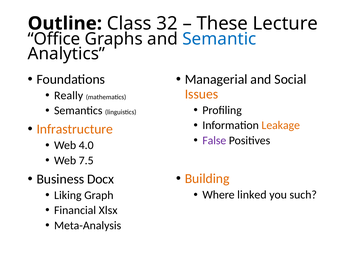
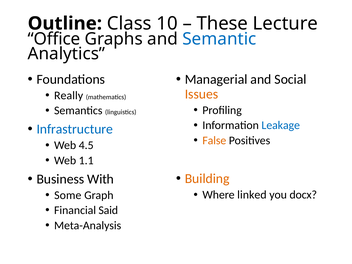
32: 32 -> 10
Leakage colour: orange -> blue
Infrastructure colour: orange -> blue
False colour: purple -> orange
4.0: 4.0 -> 4.5
7.5: 7.5 -> 1.1
Docx: Docx -> With
such: such -> docx
Liking: Liking -> Some
Xlsx: Xlsx -> Said
